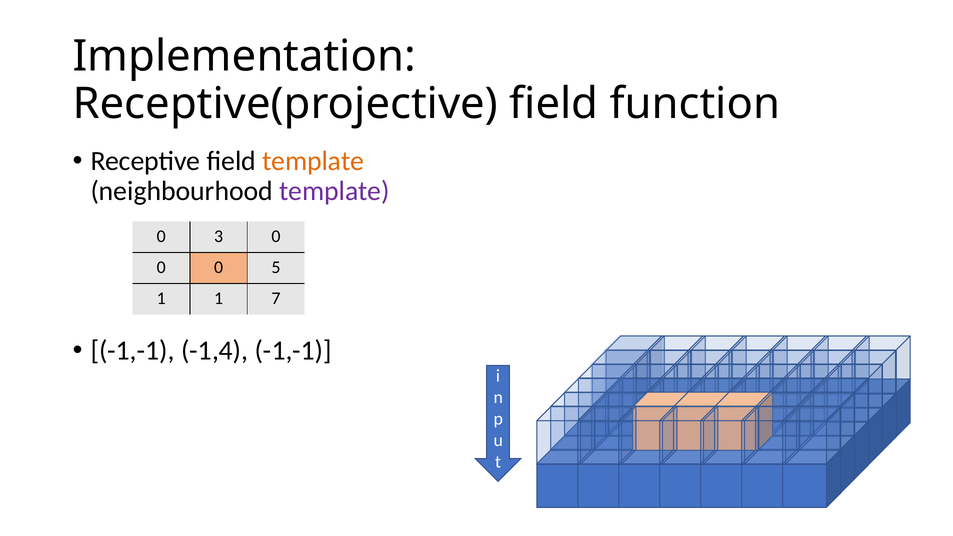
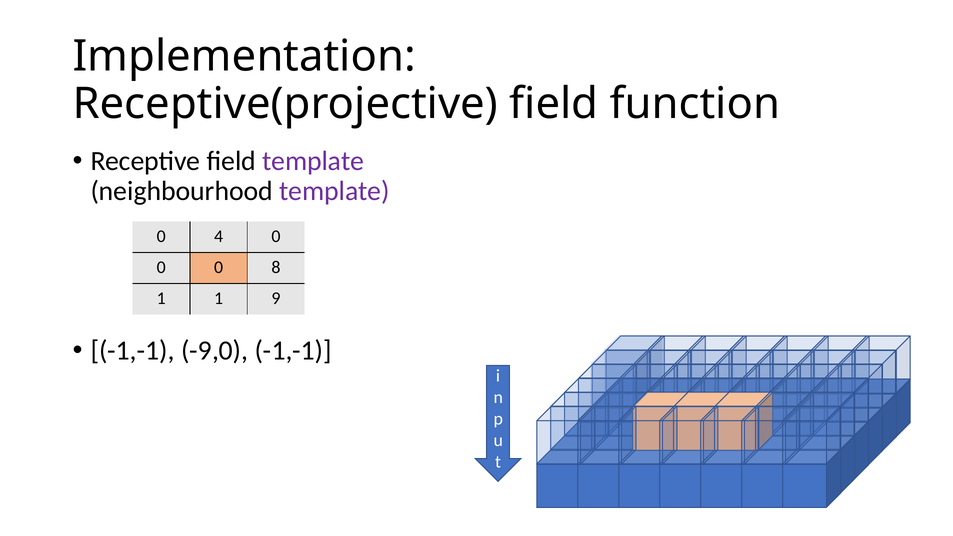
template at (313, 161) colour: orange -> purple
3: 3 -> 4
5: 5 -> 8
7: 7 -> 9
-1,4: -1,4 -> -9,0
